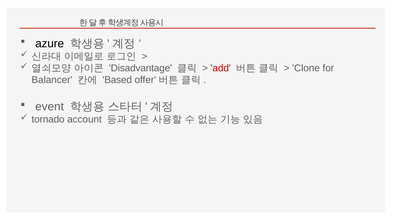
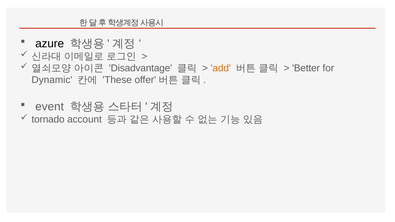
add colour: red -> orange
Clone: Clone -> Better
Balancer: Balancer -> Dynamic
Based: Based -> These
